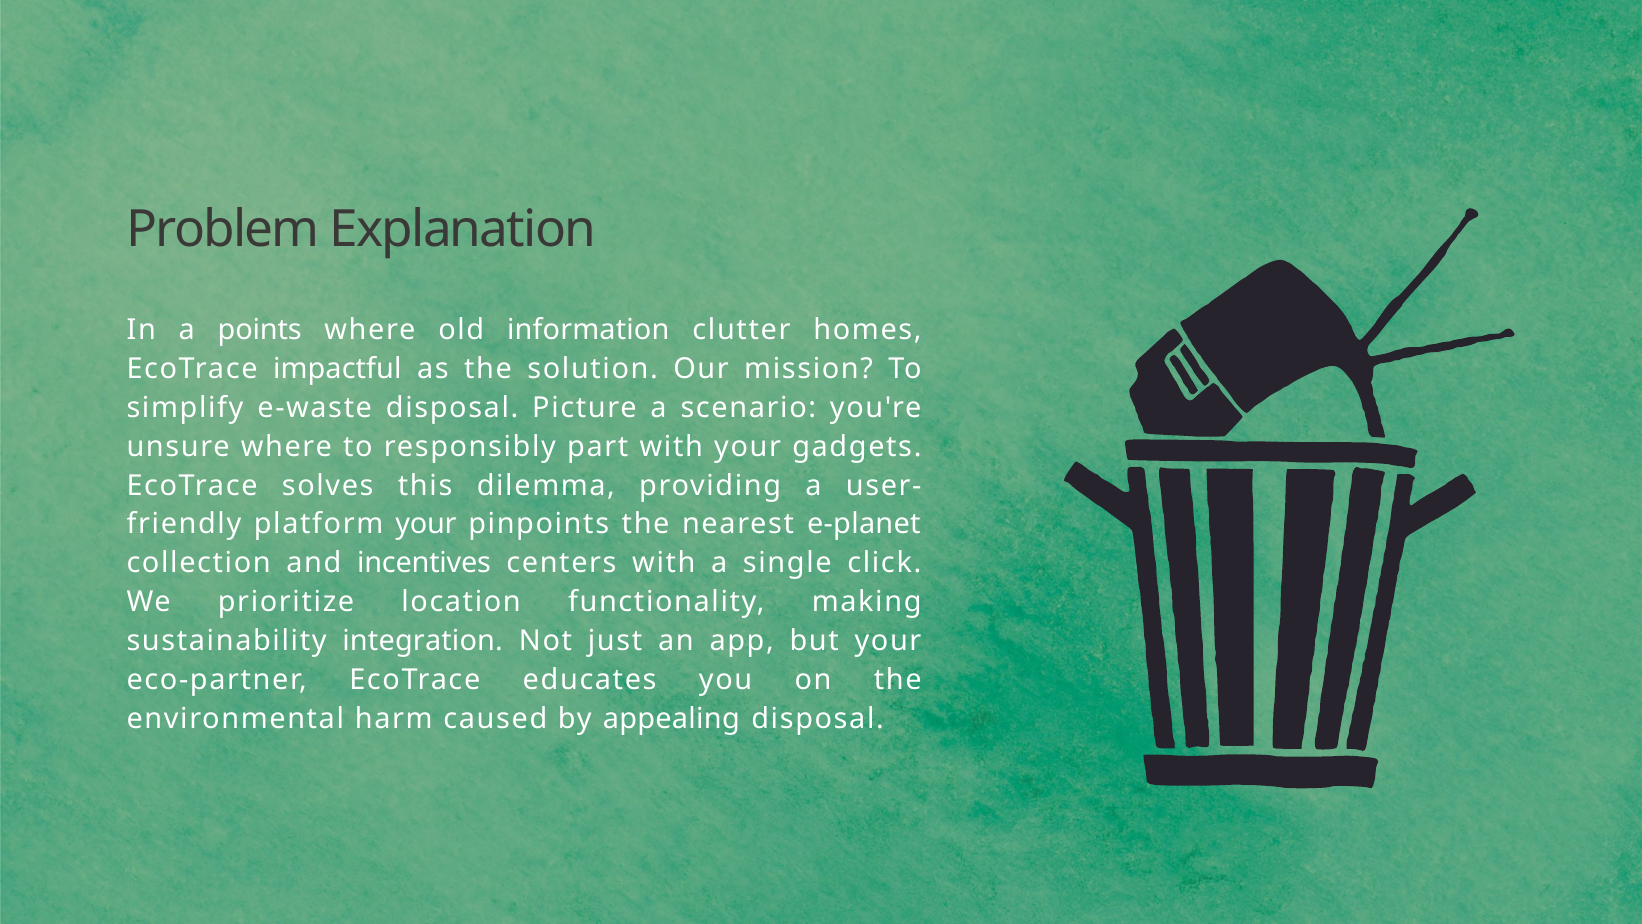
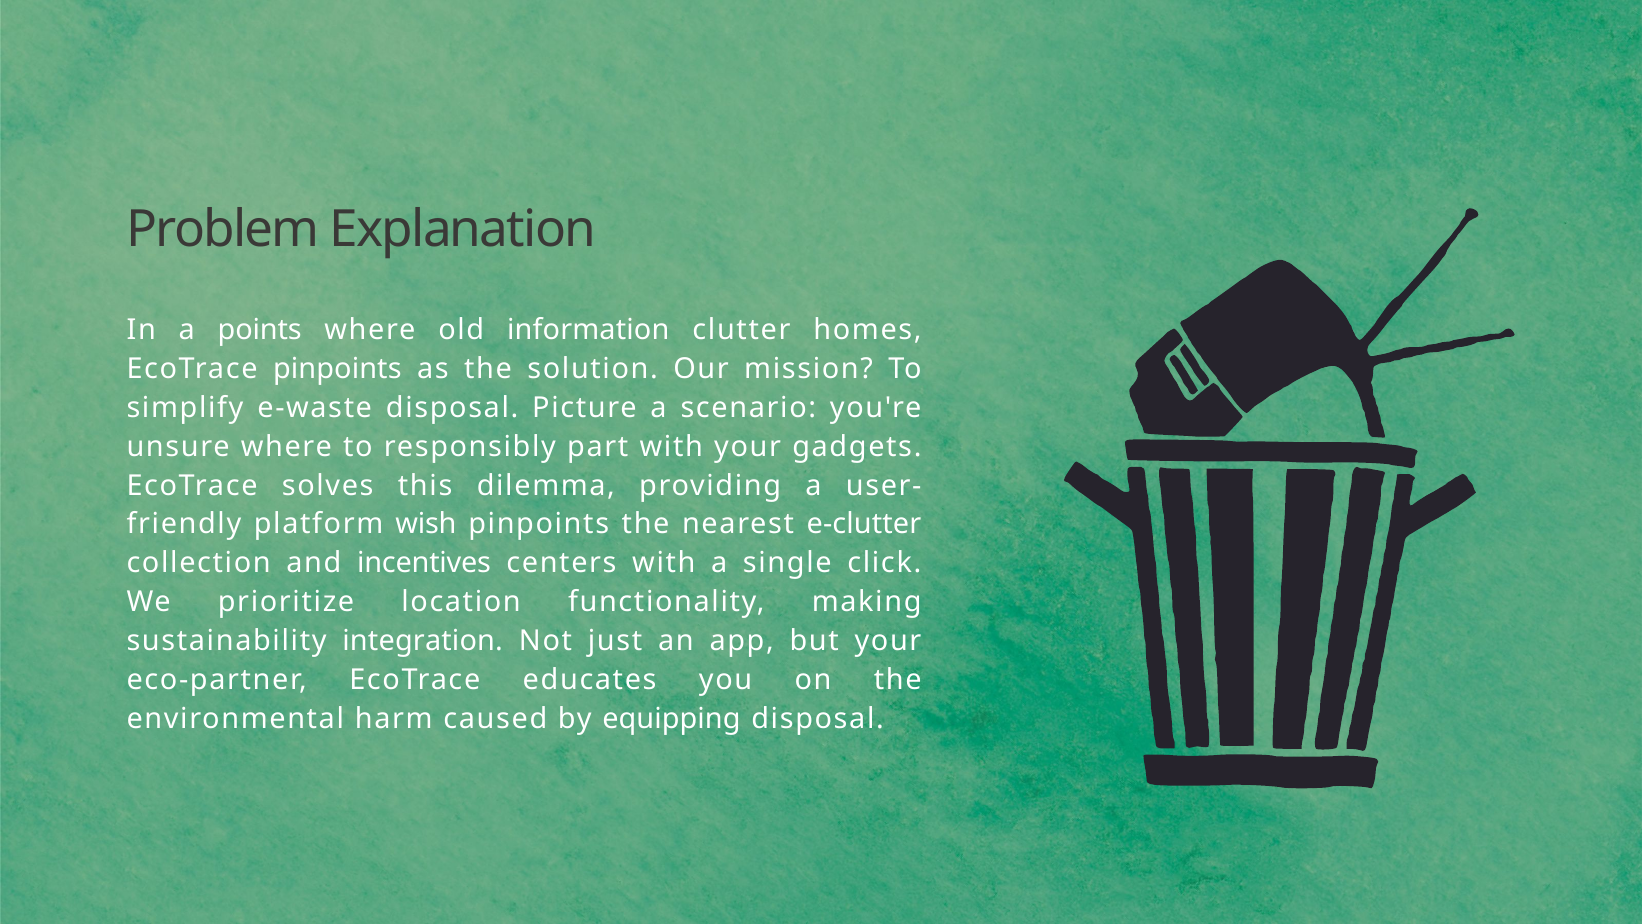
EcoTrace impactful: impactful -> pinpoints
platform your: your -> wish
e-planet: e-planet -> e-clutter
appealing: appealing -> equipping
